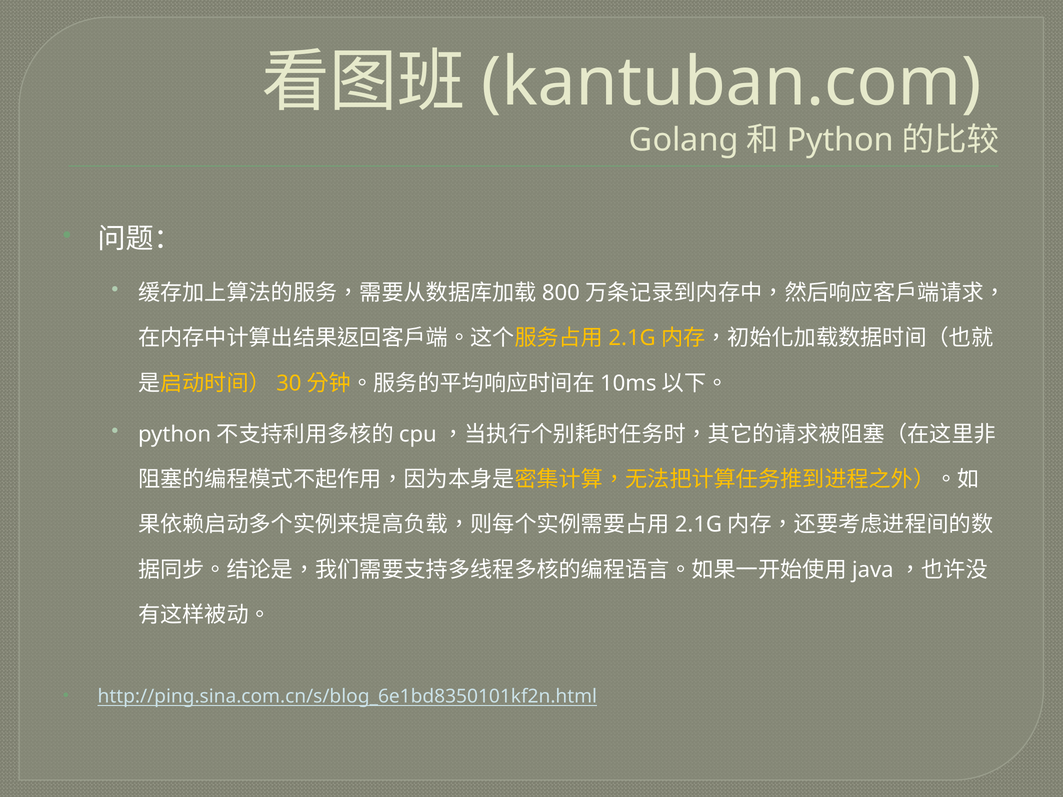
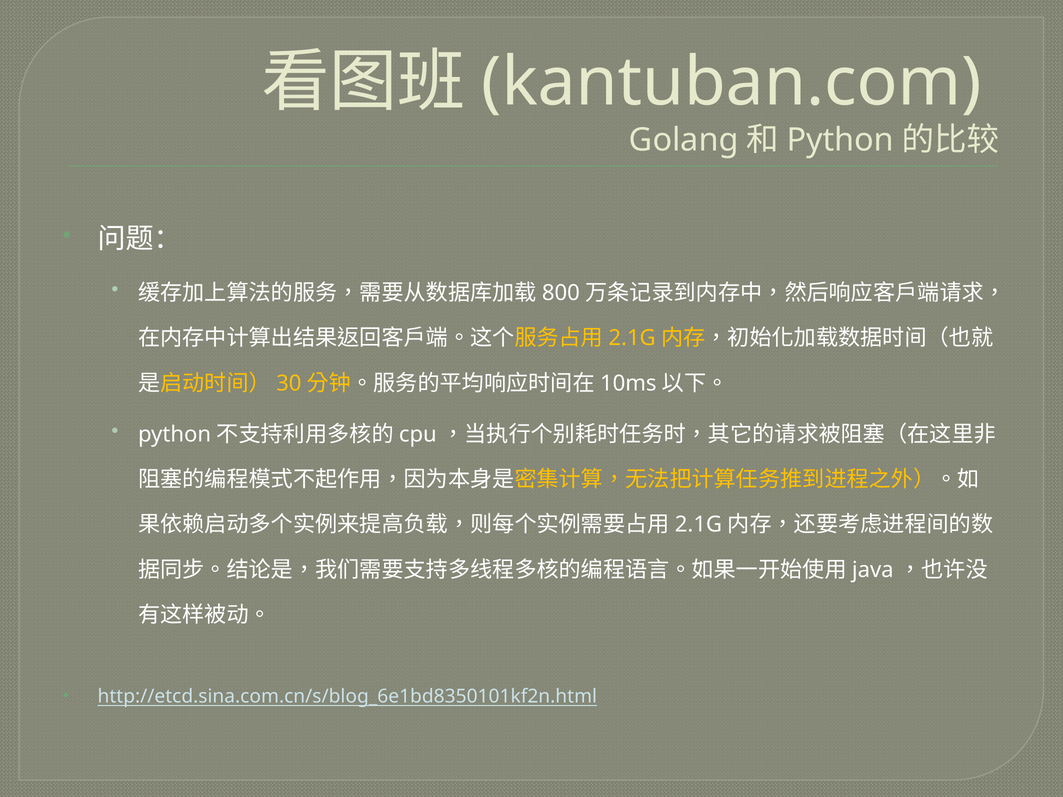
http://ping.sina.com.cn/s/blog_6e1bd8350101kf2n.html: http://ping.sina.com.cn/s/blog_6e1bd8350101kf2n.html -> http://etcd.sina.com.cn/s/blog_6e1bd8350101kf2n.html
